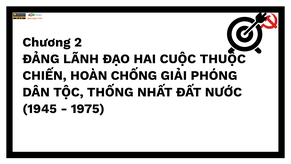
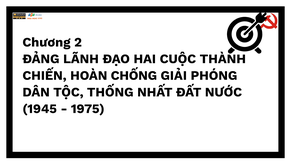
THUỘC: THUỘC -> THÀNH
